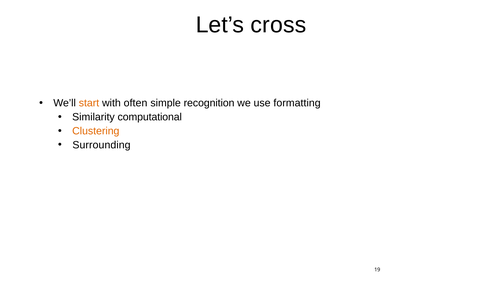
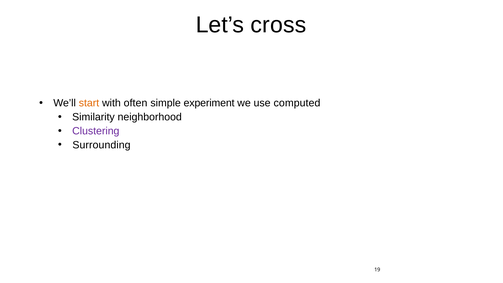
recognition: recognition -> experiment
formatting: formatting -> computed
computational: computational -> neighborhood
Clustering colour: orange -> purple
